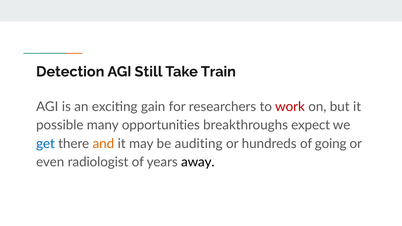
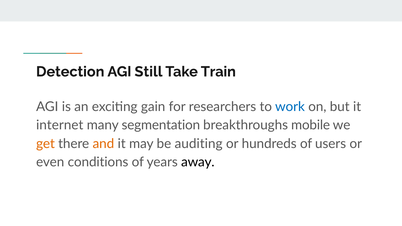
work colour: red -> blue
possible: possible -> internet
opportunities: opportunities -> segmentation
expect: expect -> mobile
get colour: blue -> orange
going: going -> users
radiologist: radiologist -> conditions
